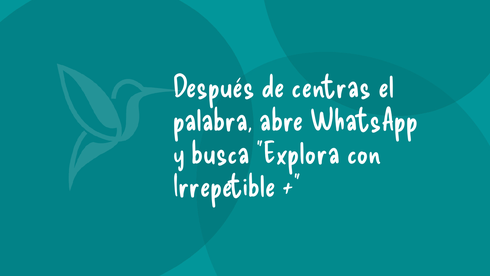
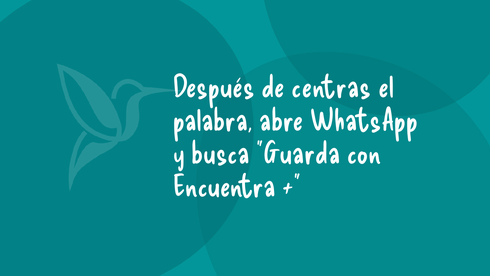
Explora: Explora -> Guarda
Irrepetible: Irrepetible -> Encuentra
